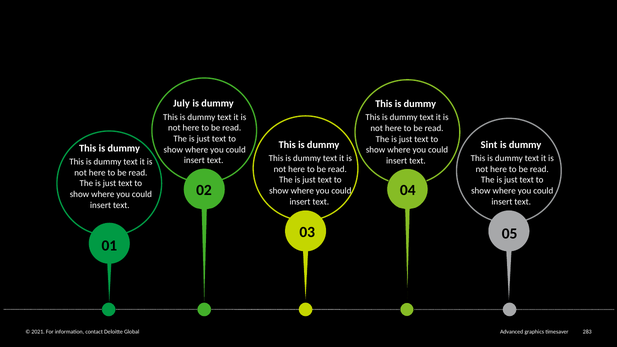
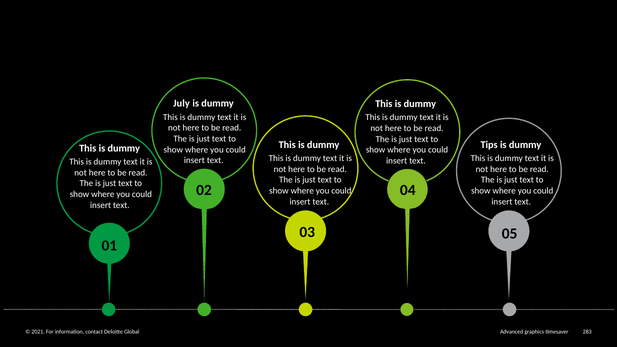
Sint: Sint -> Tips
